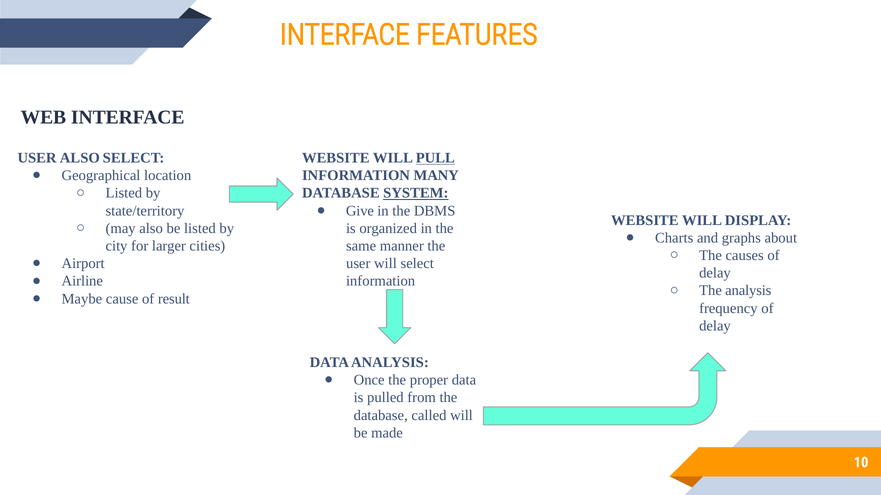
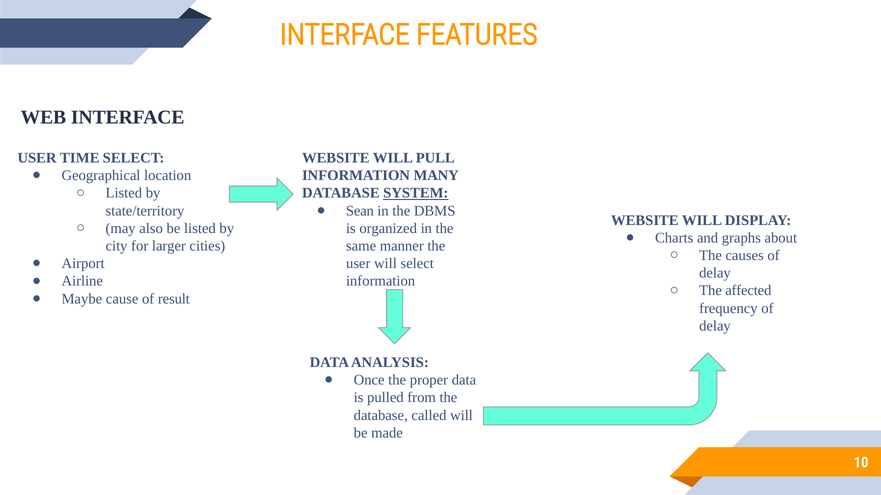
USER ALSO: ALSO -> TIME
PULL underline: present -> none
Give: Give -> Sean
The analysis: analysis -> affected
